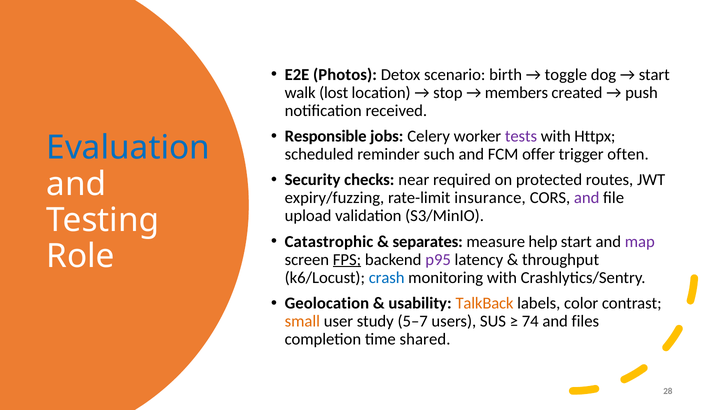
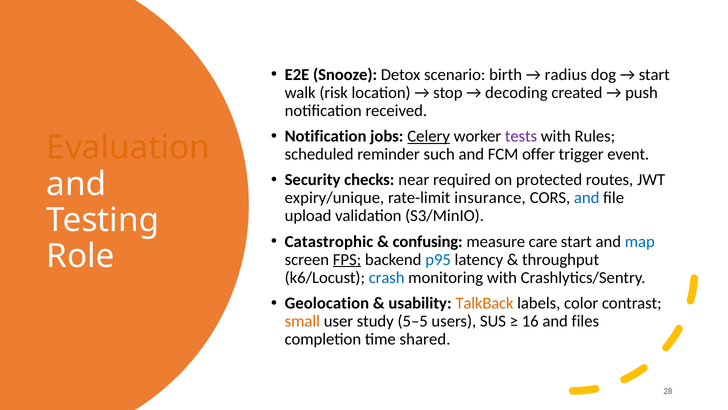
Photos: Photos -> Snooze
toggle: toggle -> radius
lost: lost -> risk
members: members -> decoding
Responsible at (326, 136): Responsible -> Notification
Celery underline: none -> present
Httpx: Httpx -> Rules
Evaluation colour: blue -> orange
often: often -> event
expiry/fuzzing: expiry/fuzzing -> expiry/unique
and at (587, 198) colour: purple -> blue
separates: separates -> confusing
help: help -> care
map colour: purple -> blue
p95 colour: purple -> blue
5–7: 5–7 -> 5–5
74: 74 -> 16
